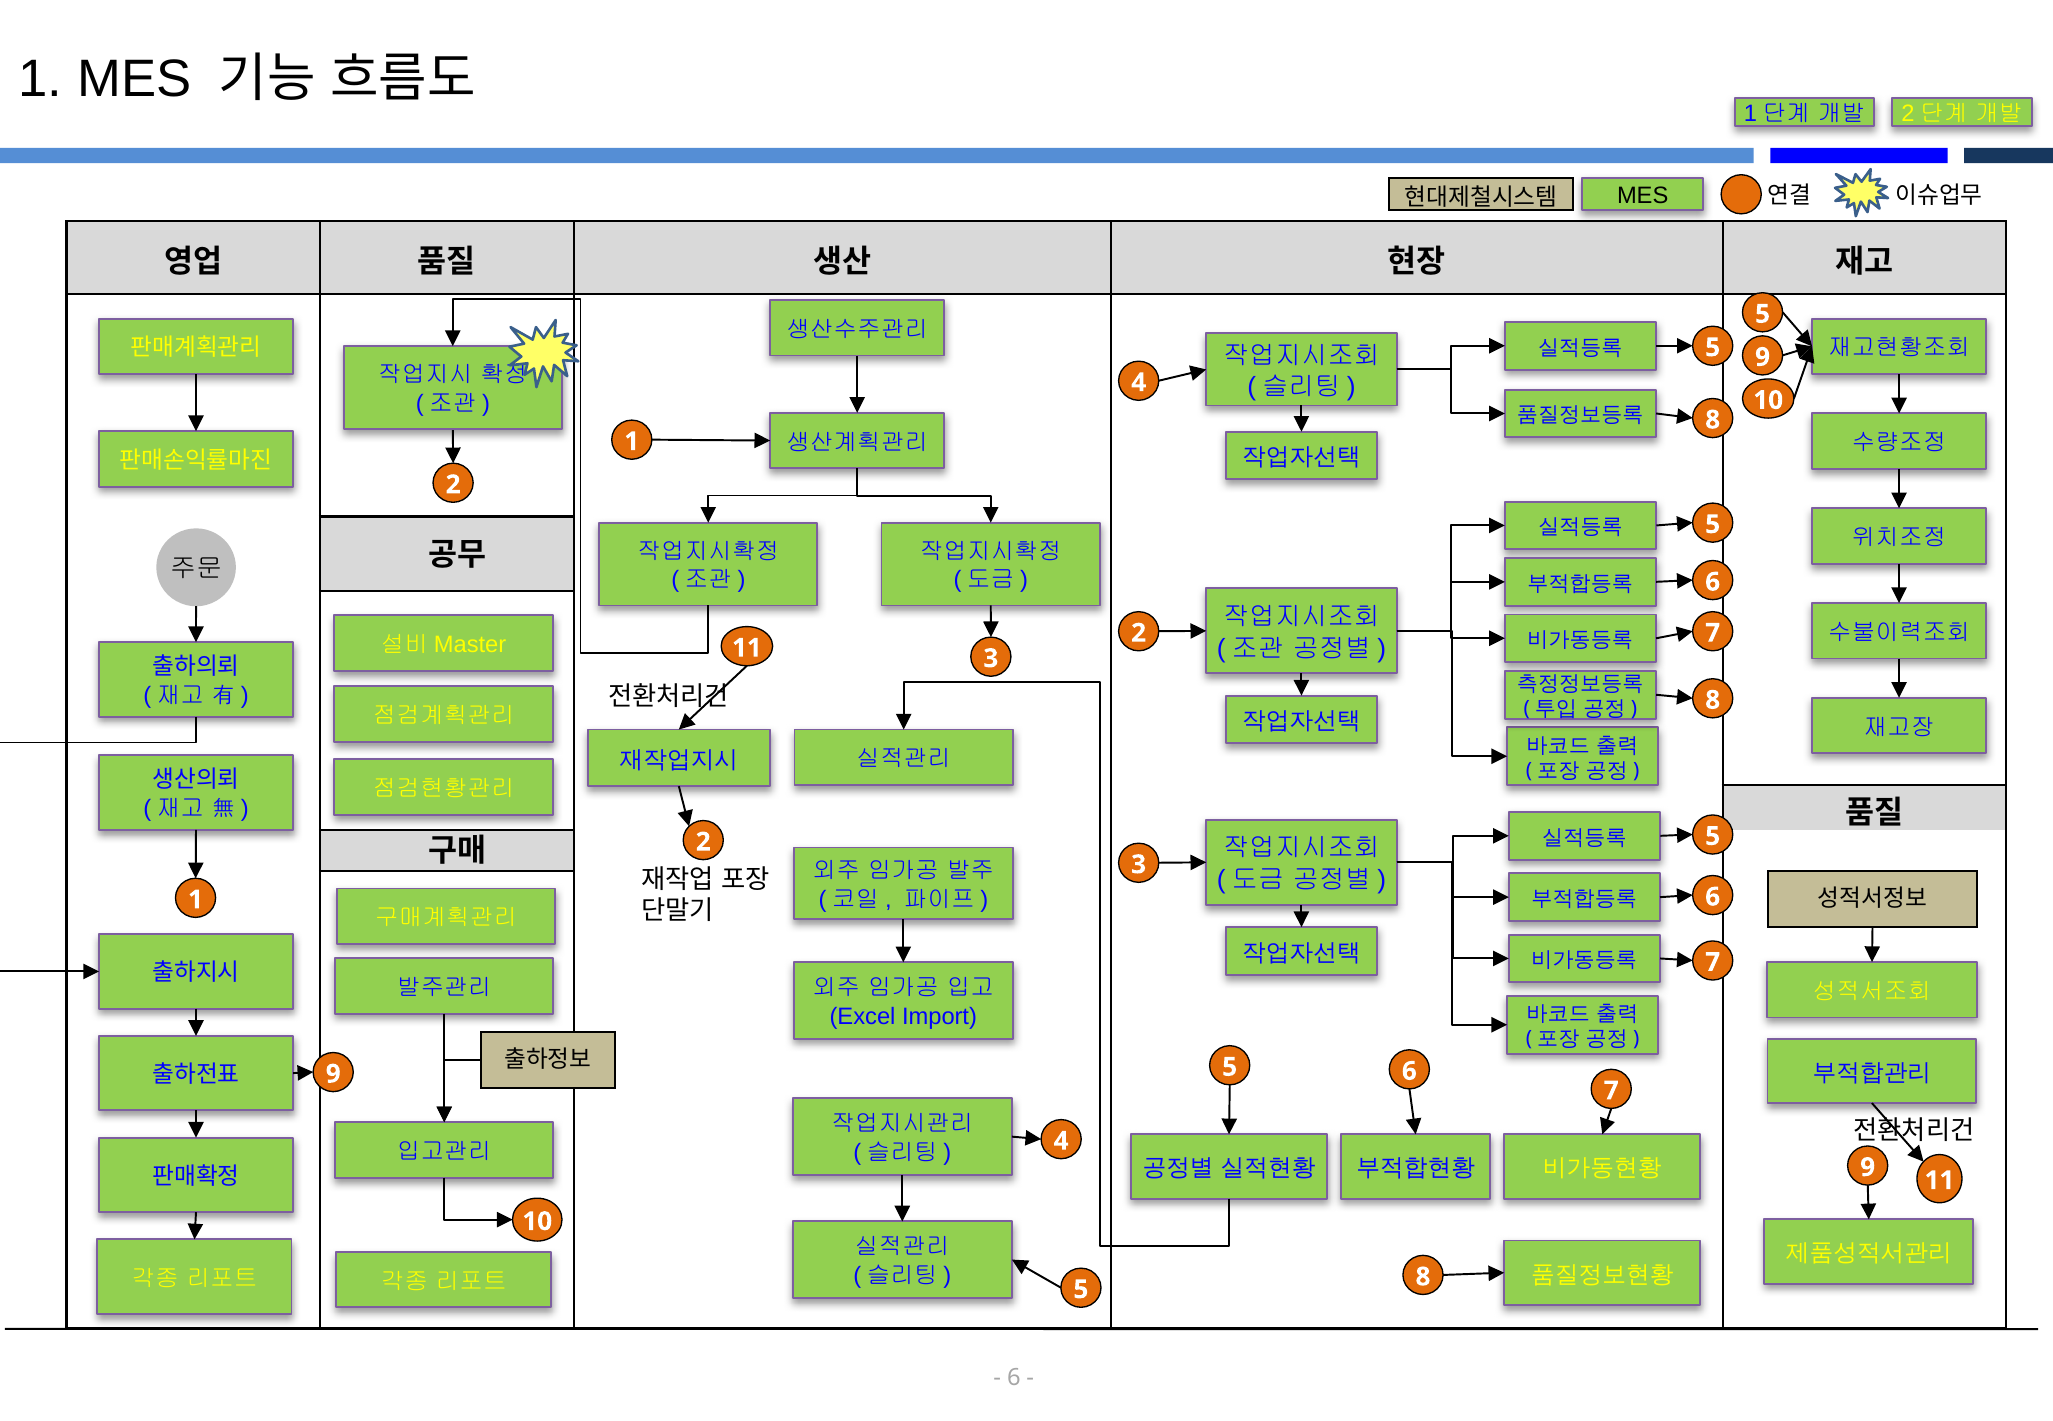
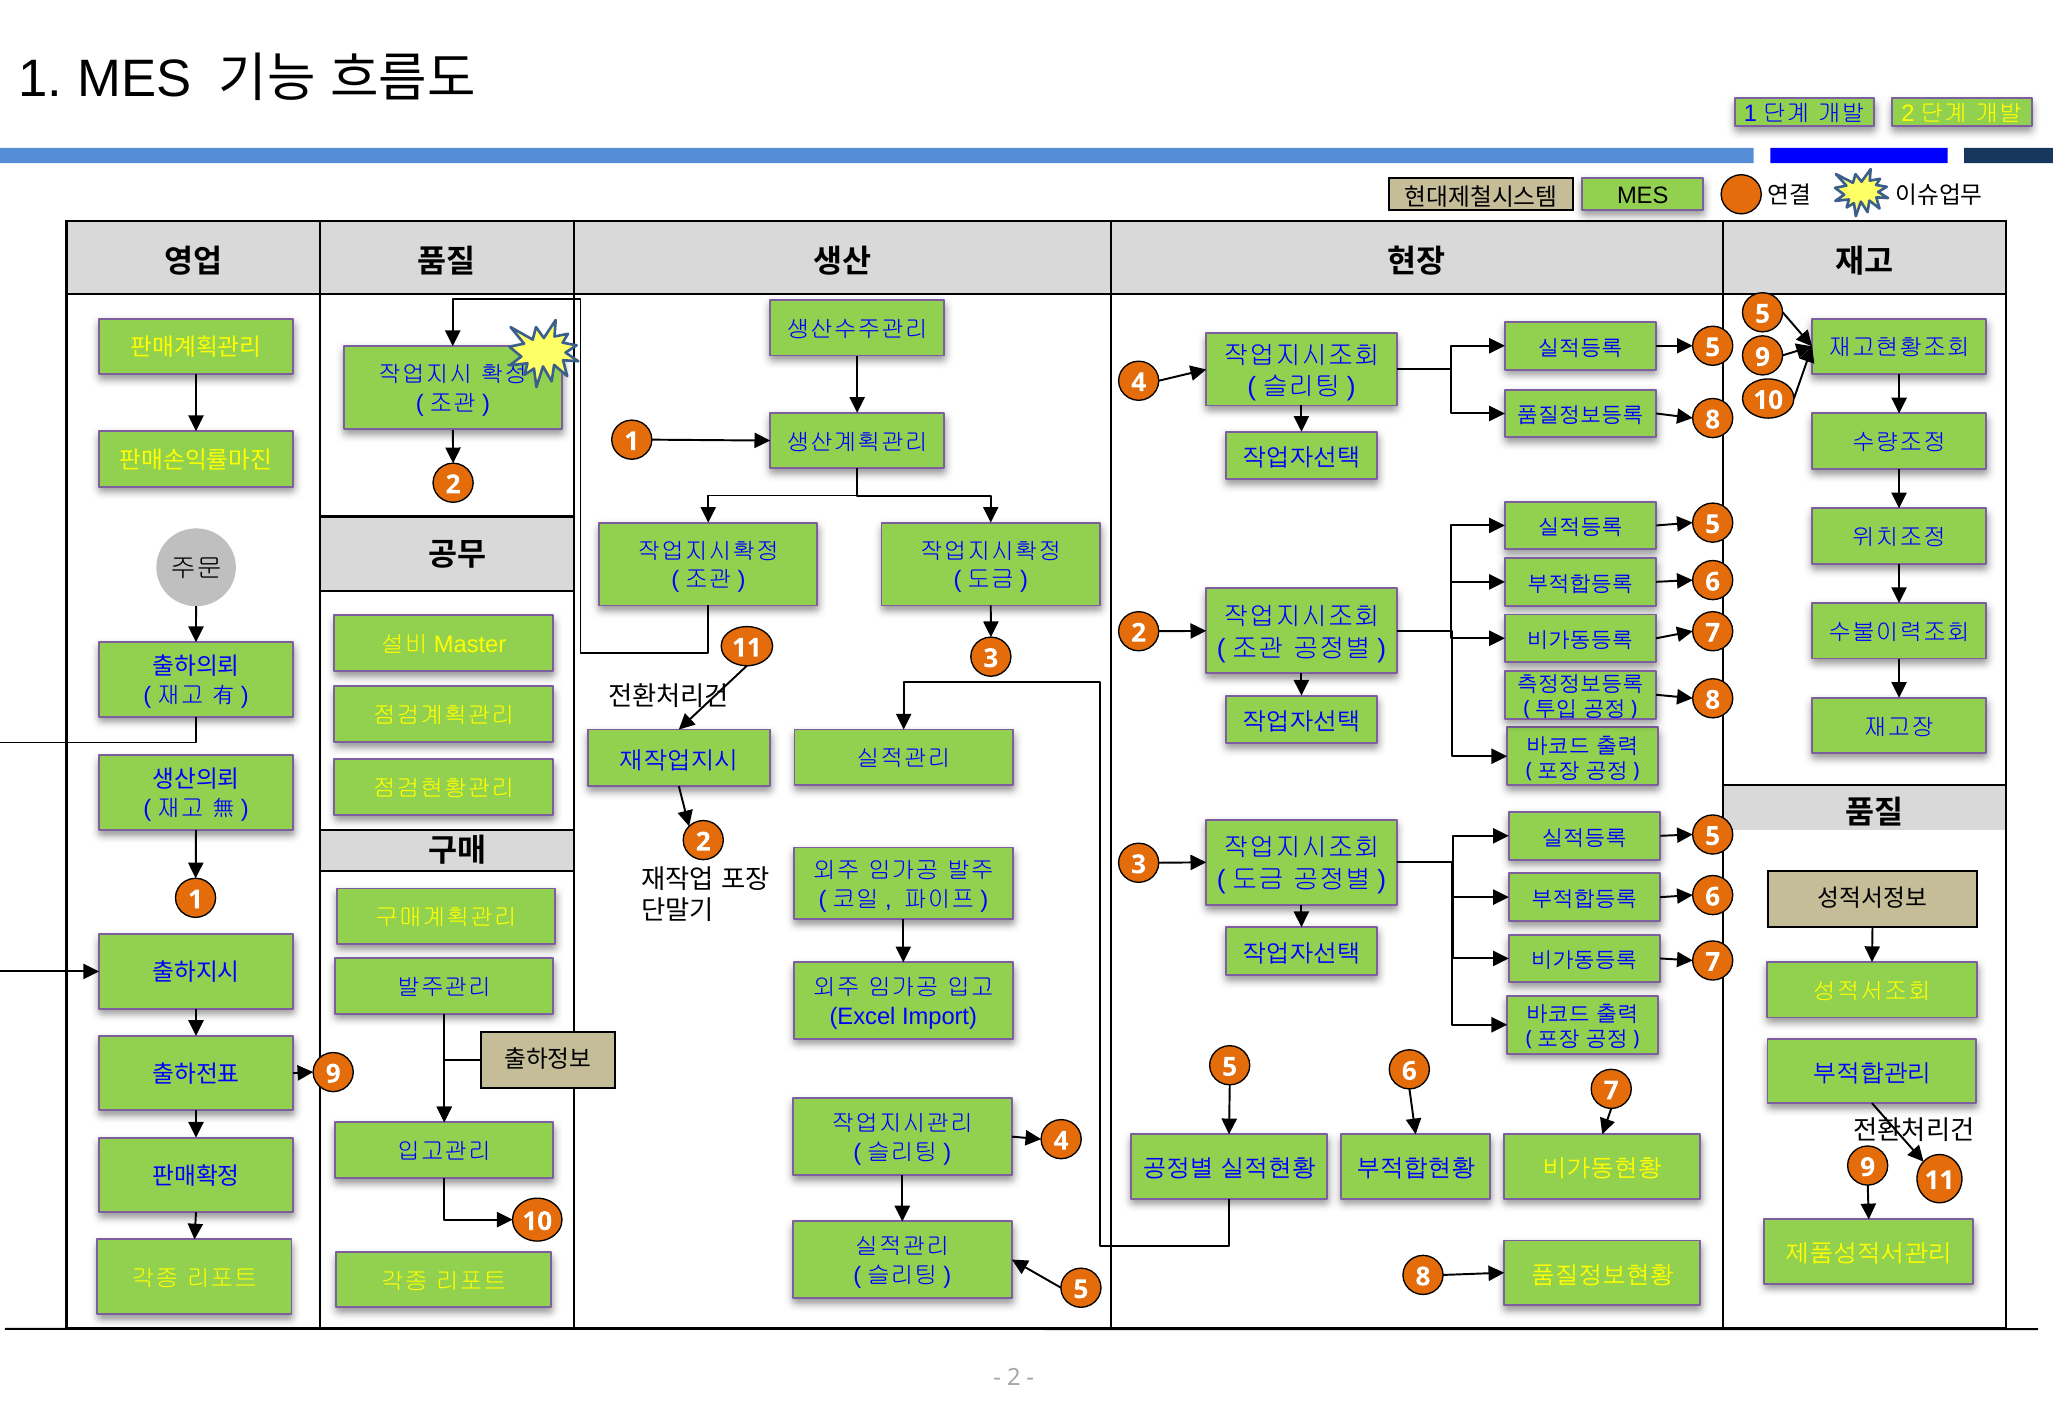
6 at (1014, 1378): 6 -> 2
